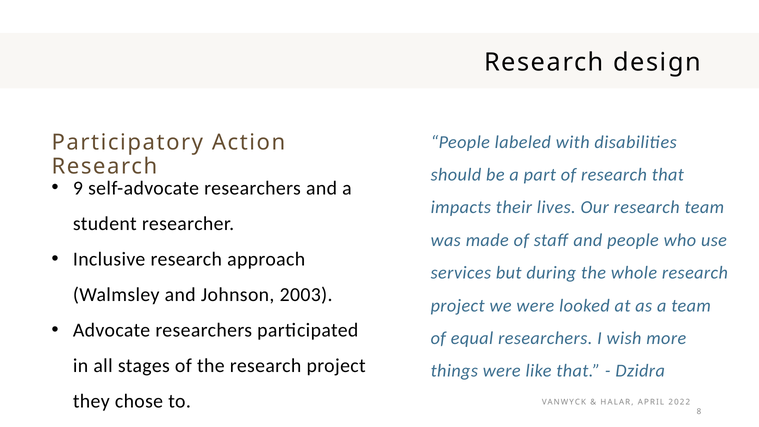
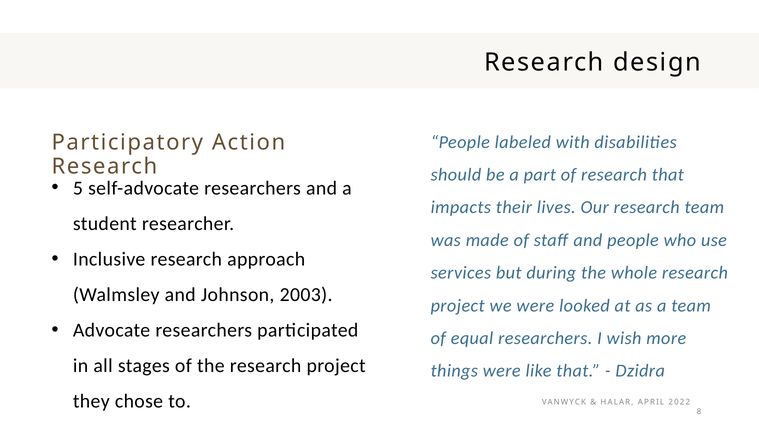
9: 9 -> 5
